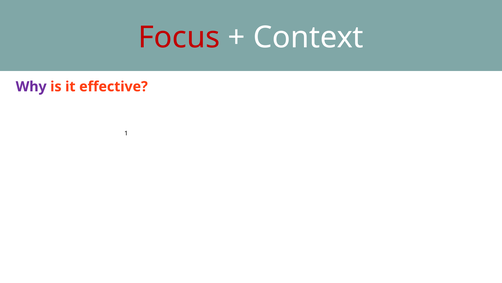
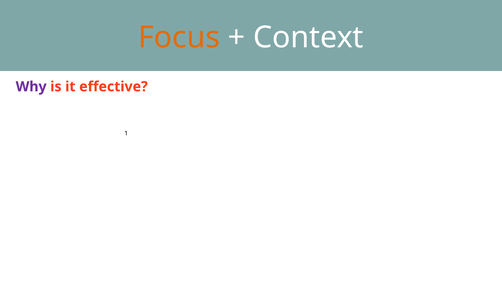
Focus colour: red -> orange
